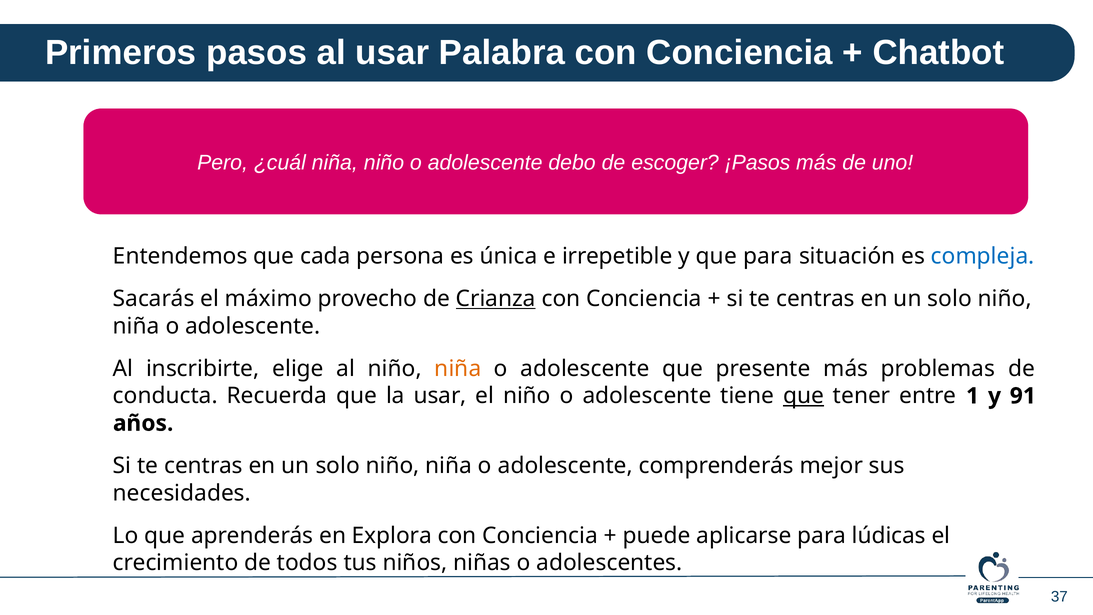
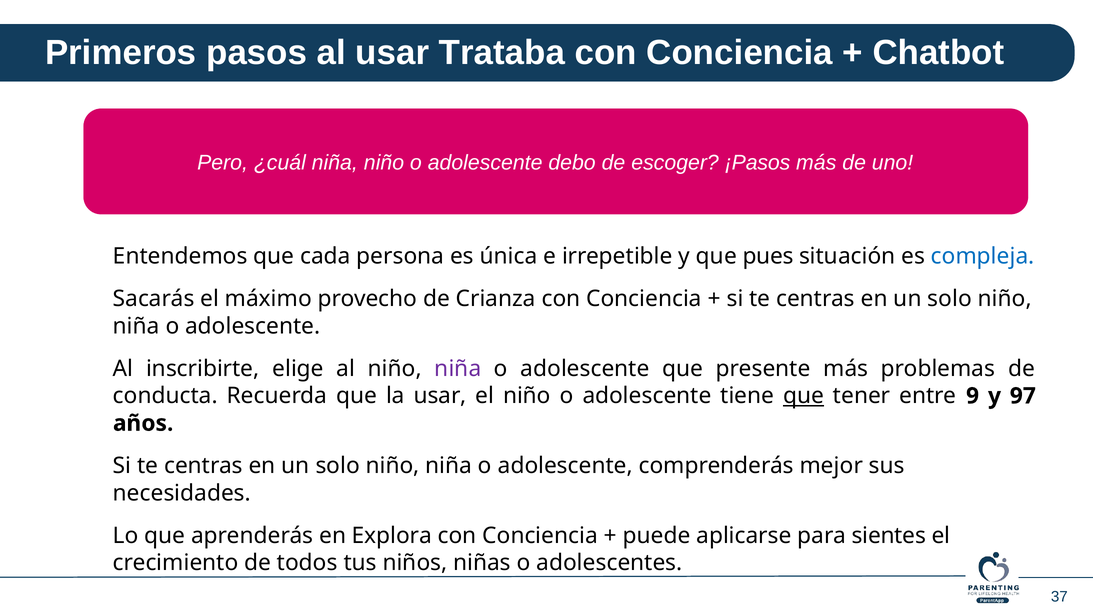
Palabra: Palabra -> Trataba
que para: para -> pues
Crianza underline: present -> none
niña at (458, 368) colour: orange -> purple
1: 1 -> 9
91: 91 -> 97
lúdicas: lúdicas -> sientes
